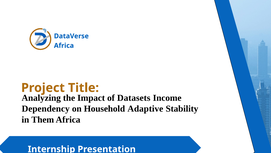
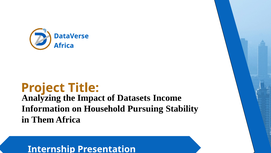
Dependency: Dependency -> Information
Adaptive: Adaptive -> Pursuing
